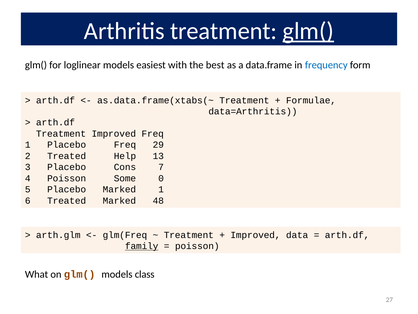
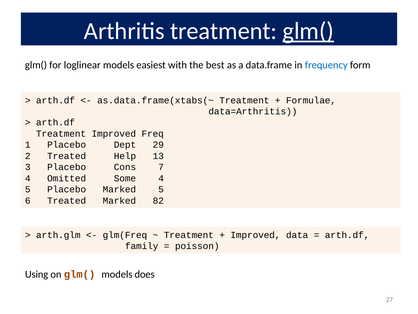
Placebo Freq: Freq -> Dept
4 Poisson: Poisson -> Omitted
Some 0: 0 -> 4
Marked 1: 1 -> 5
48: 48 -> 82
family underline: present -> none
What: What -> Using
class: class -> does
